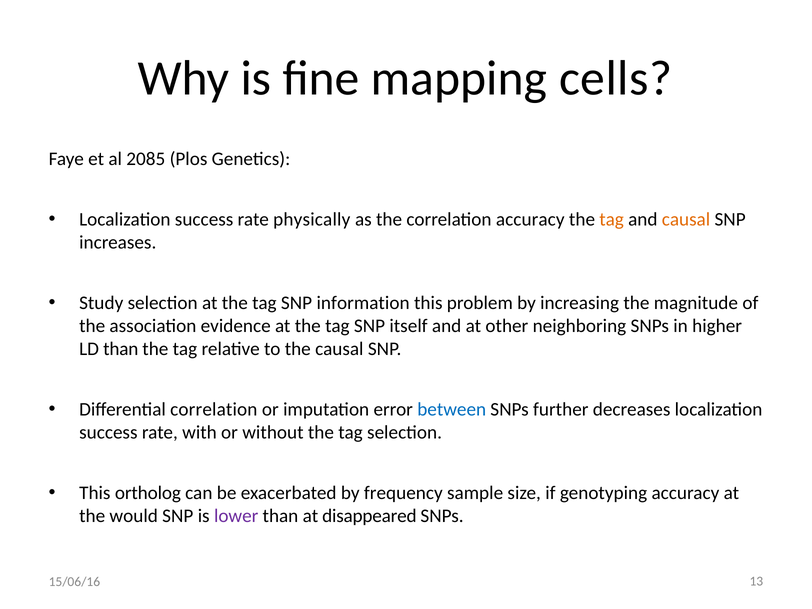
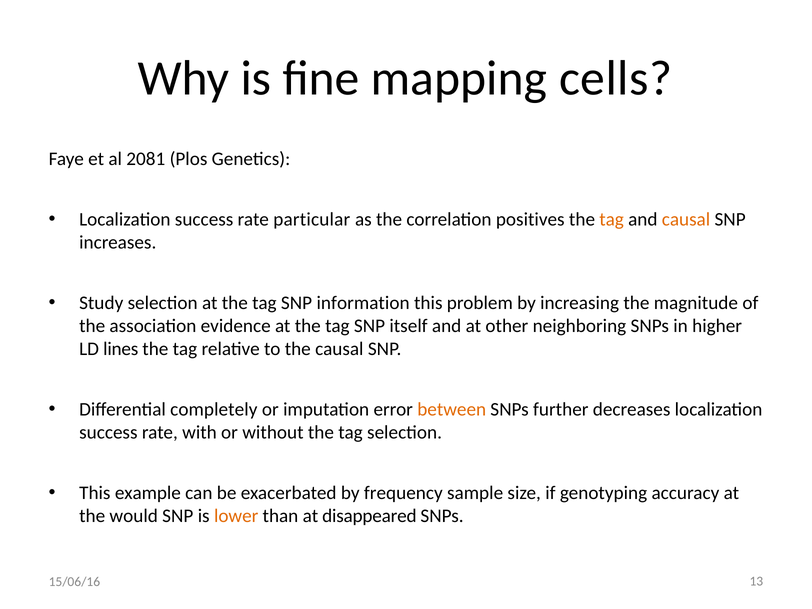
2085: 2085 -> 2081
physically: physically -> particular
correlation accuracy: accuracy -> positives
LD than: than -> lines
Differential correlation: correlation -> completely
between colour: blue -> orange
ortholog: ortholog -> example
lower colour: purple -> orange
